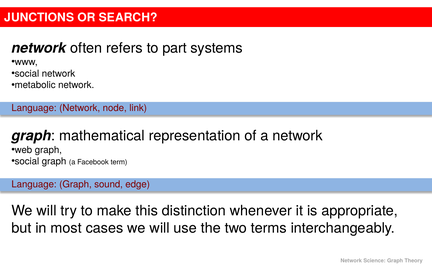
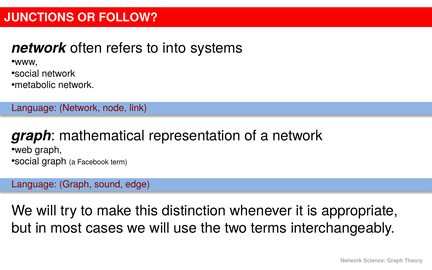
SEARCH: SEARCH -> FOLLOW
part: part -> into
